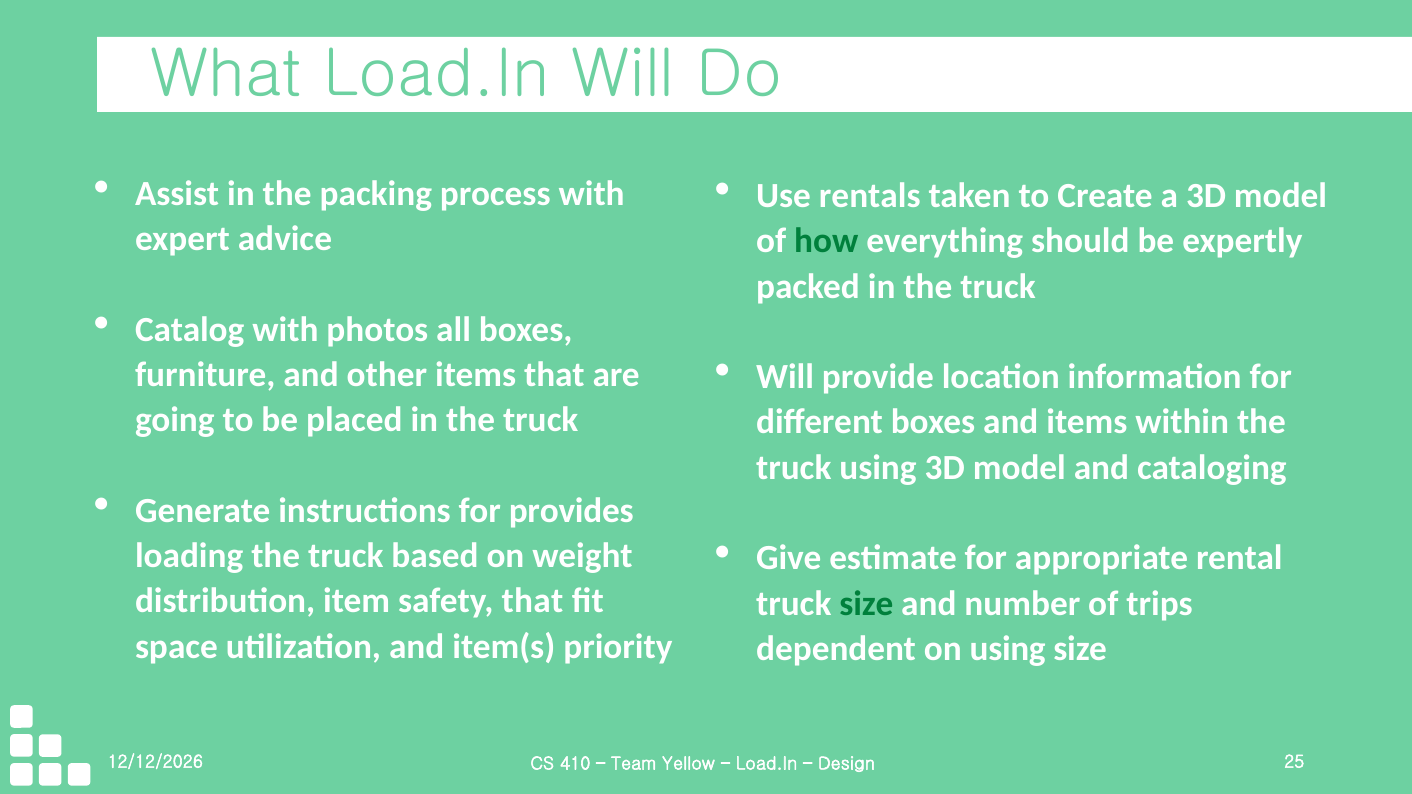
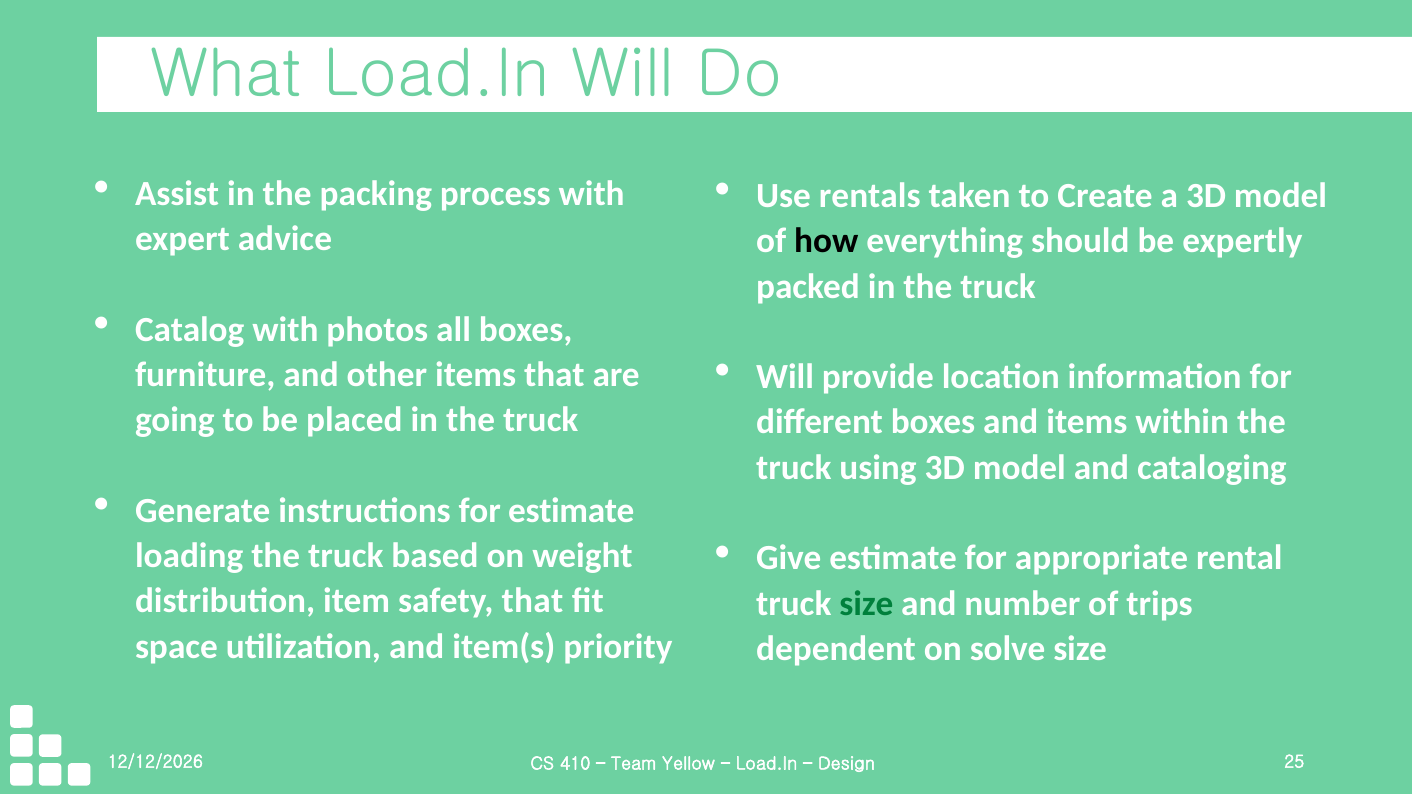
how colour: green -> black
for provides: provides -> estimate
on using: using -> solve
